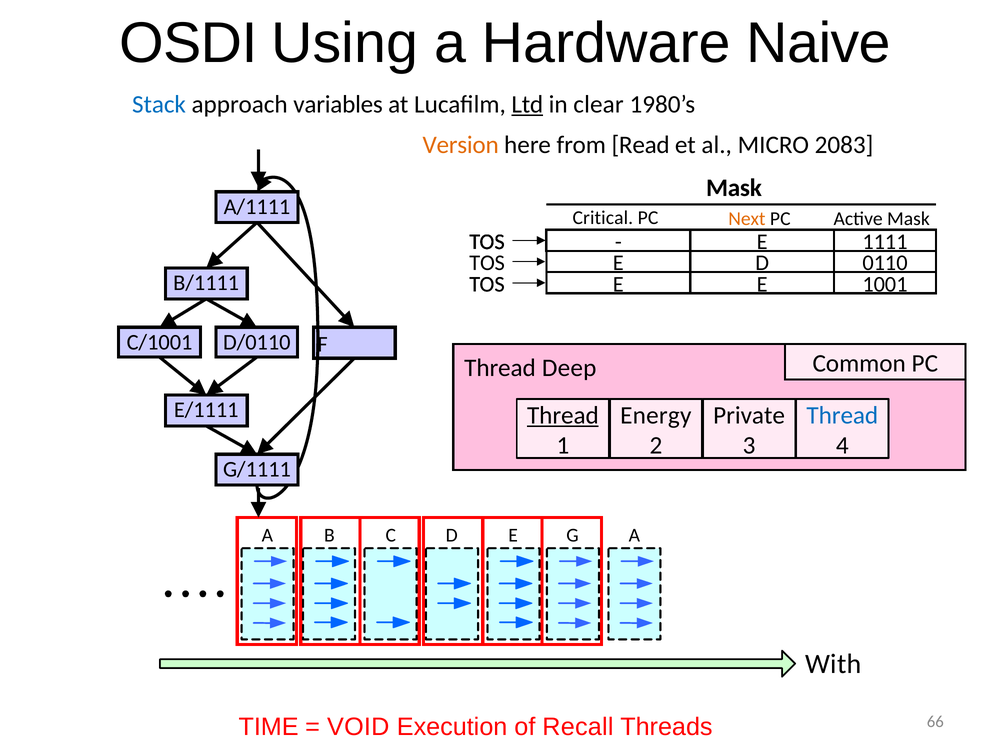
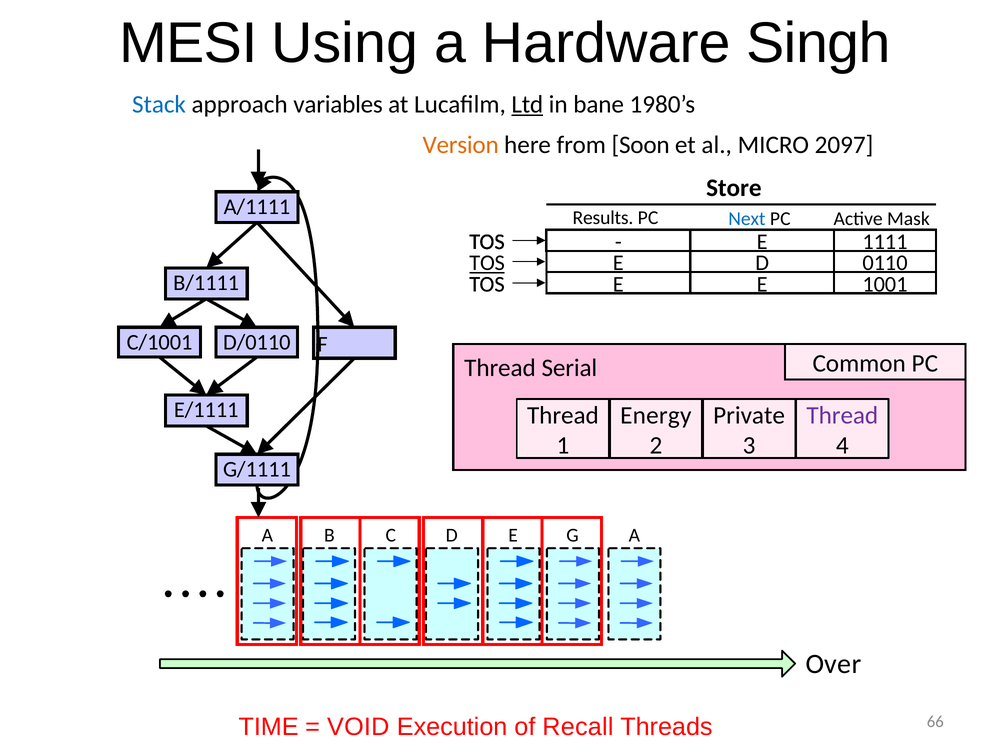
OSDI: OSDI -> MESI
Naive: Naive -> Singh
clear: clear -> bane
Read: Read -> Soon
2083: 2083 -> 2097
Mask at (734, 188): Mask -> Store
Critical: Critical -> Results
Next colour: orange -> blue
TOS at (487, 263) underline: none -> present
Deep: Deep -> Serial
Thread at (563, 415) underline: present -> none
Thread at (842, 415) colour: blue -> purple
With: With -> Over
